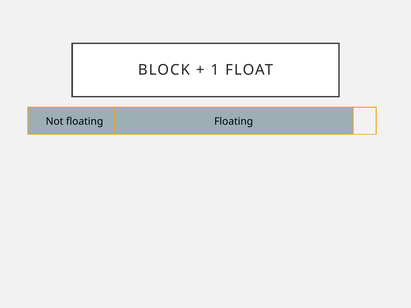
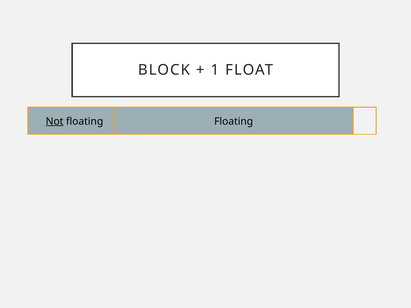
Not underline: none -> present
